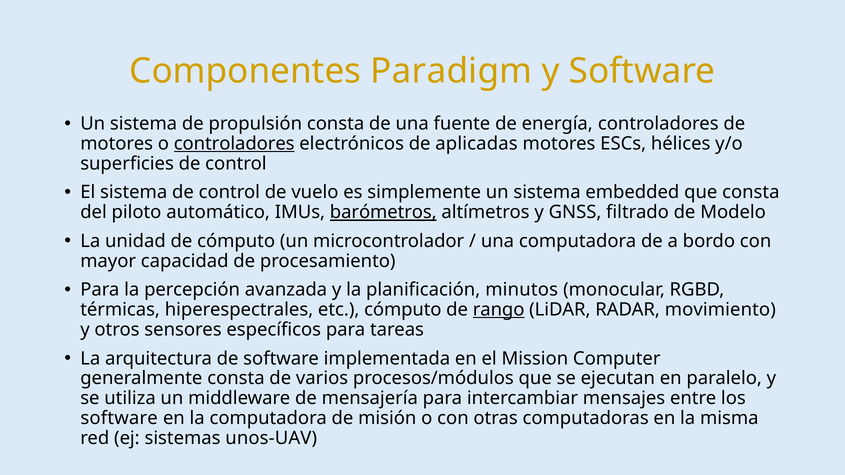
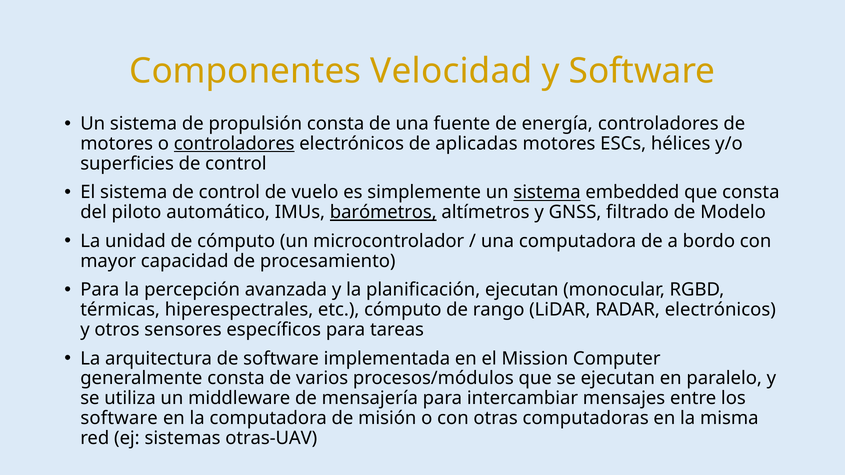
Paradigm: Paradigm -> Velocidad
sistema at (547, 193) underline: none -> present
planificación minutos: minutos -> ejecutan
rango underline: present -> none
RADAR movimiento: movimiento -> electrónicos
unos-UAV: unos-UAV -> otras-UAV
